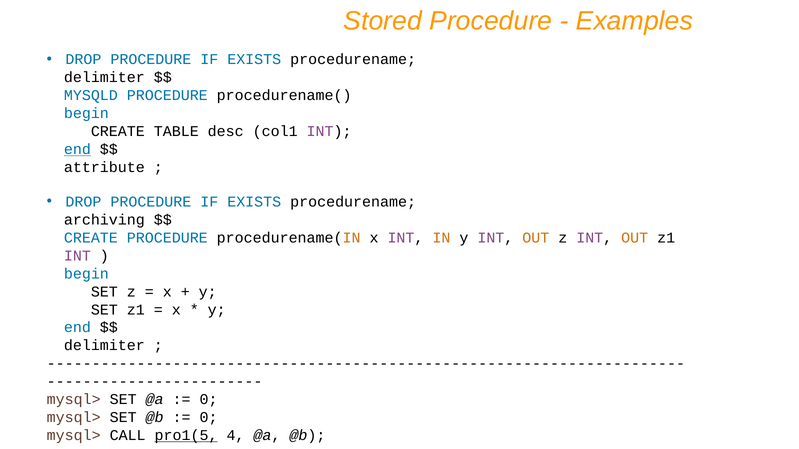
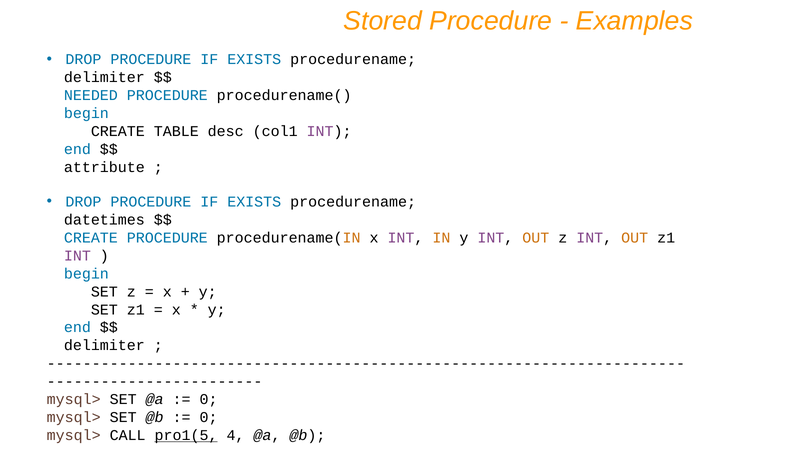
MYSQLD: MYSQLD -> NEEDED
end at (77, 149) underline: present -> none
archiving: archiving -> datetimes
